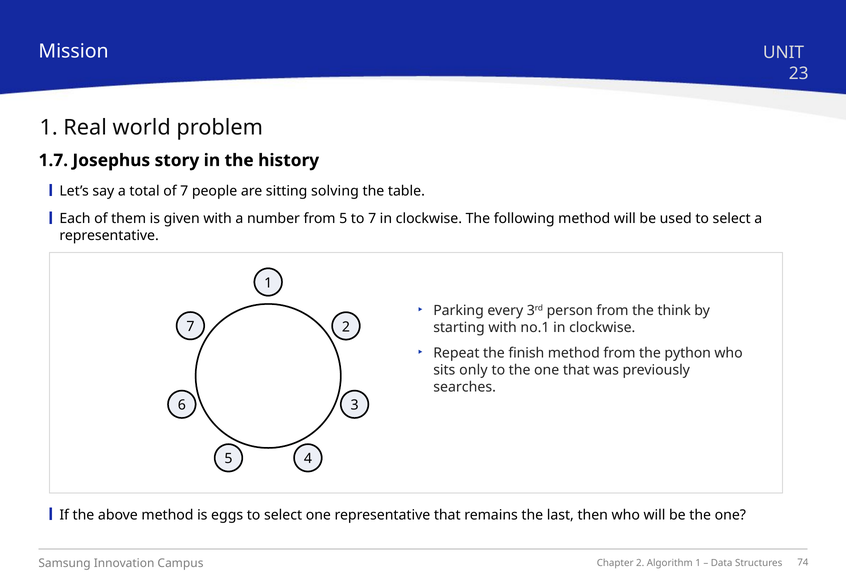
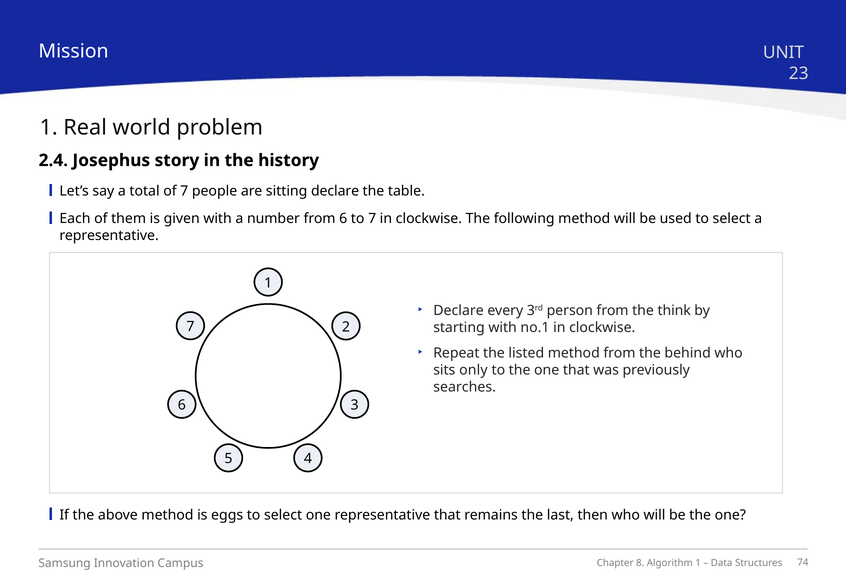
1.7: 1.7 -> 2.4
sitting solving: solving -> declare
from 5: 5 -> 6
Parking at (459, 310): Parking -> Declare
finish: finish -> listed
python: python -> behind
2 at (640, 563): 2 -> 8
